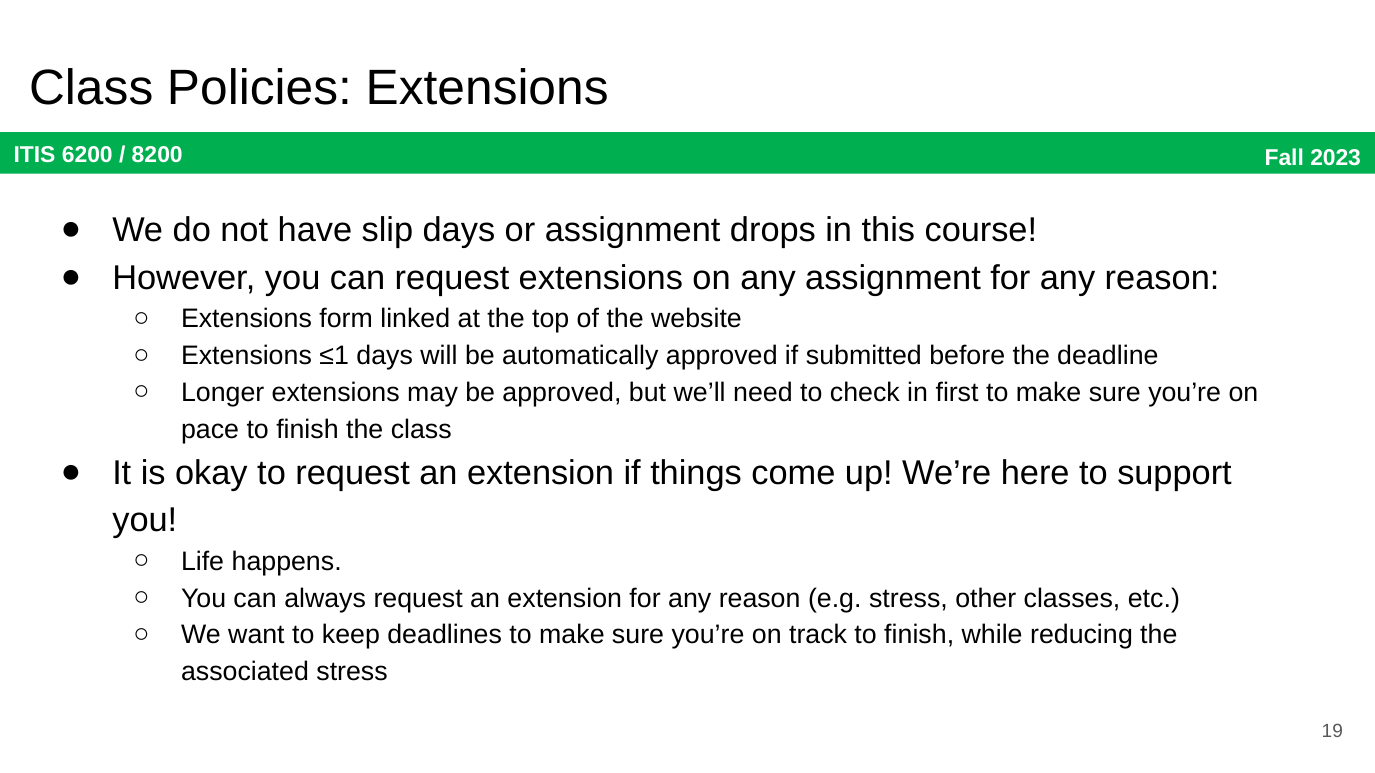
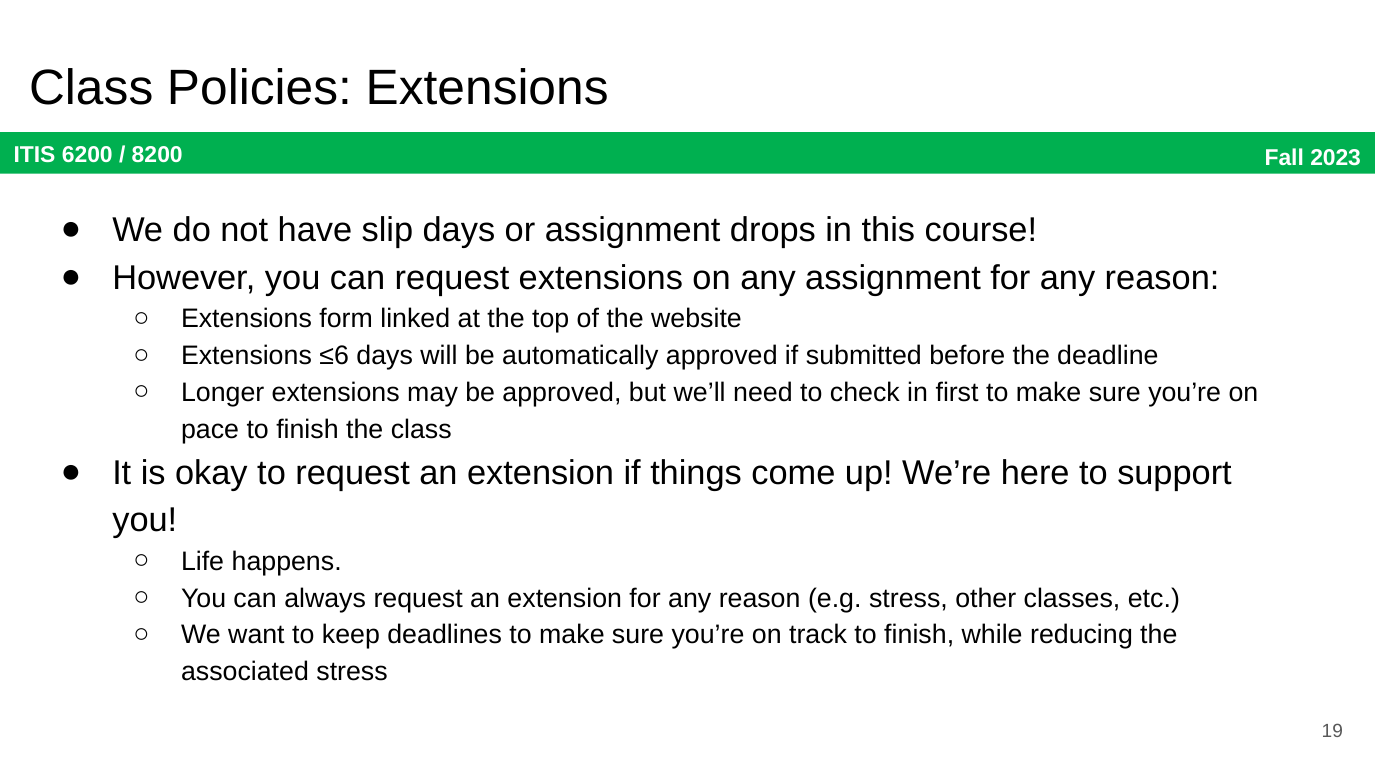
≤1: ≤1 -> ≤6
